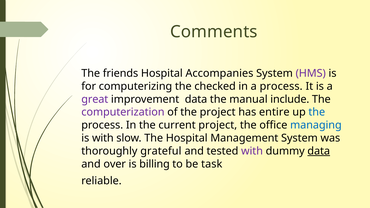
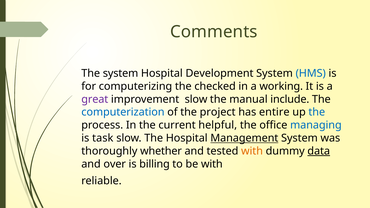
The friends: friends -> system
Accompanies: Accompanies -> Development
HMS colour: purple -> blue
a process: process -> working
improvement data: data -> slow
computerization colour: purple -> blue
current project: project -> helpful
is with: with -> task
Management underline: none -> present
grateful: grateful -> whether
with at (252, 151) colour: purple -> orange
be task: task -> with
